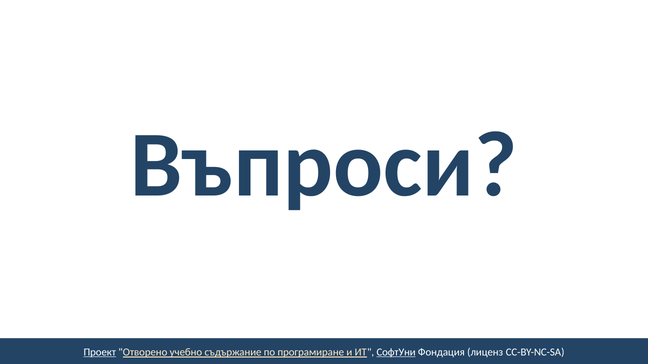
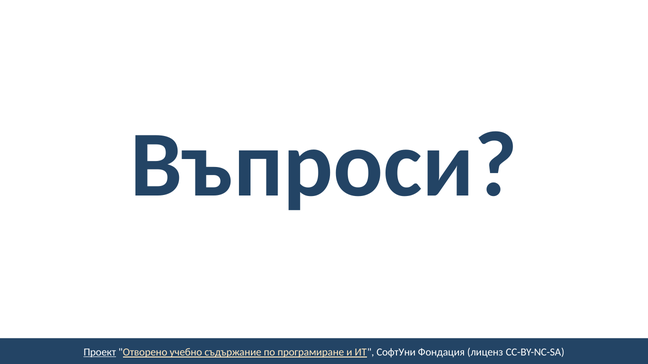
СофтУни underline: present -> none
